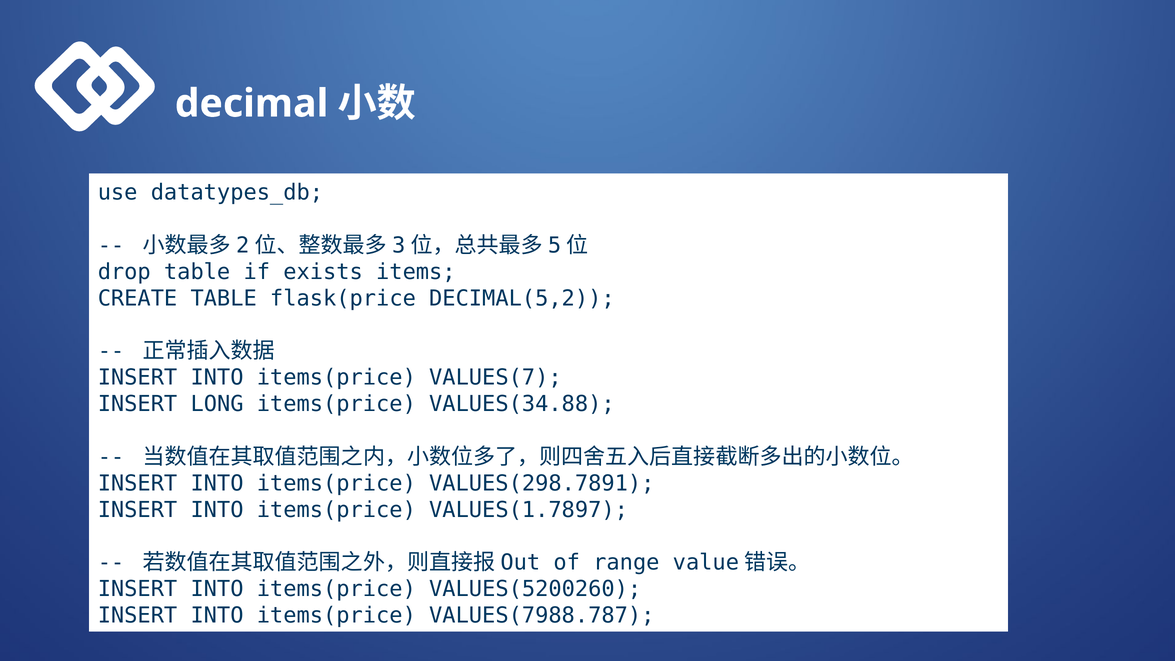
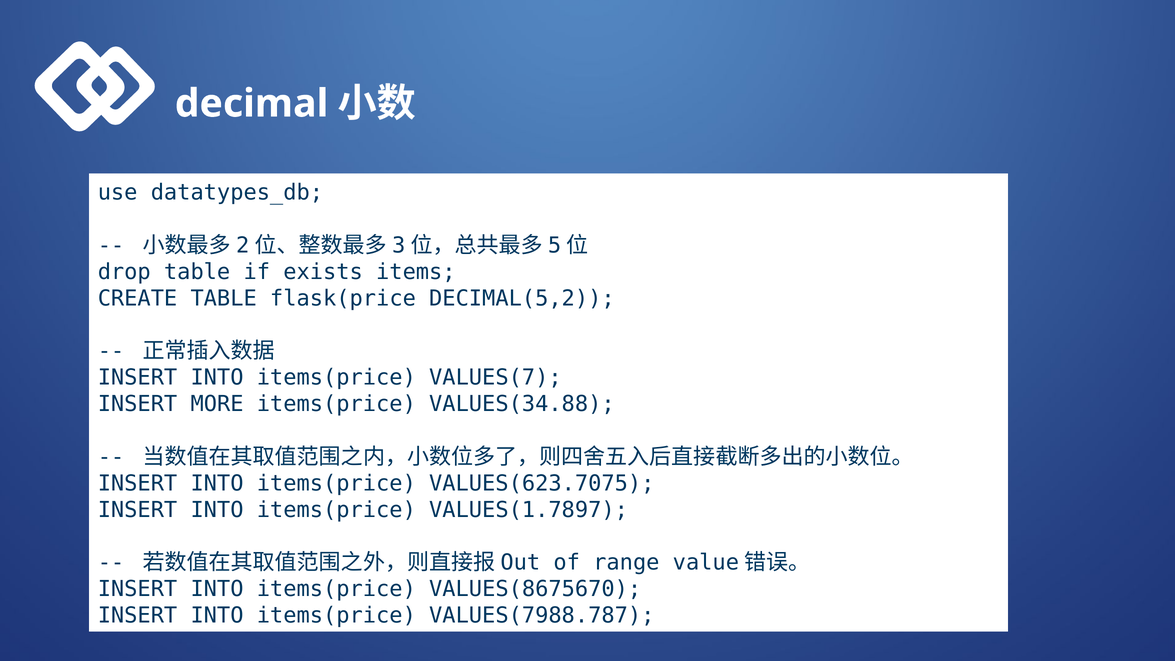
LONG: LONG -> MORE
VALUES(298.7891: VALUES(298.7891 -> VALUES(623.7075
VALUES(5200260: VALUES(5200260 -> VALUES(8675670
